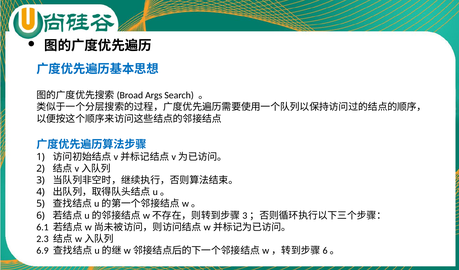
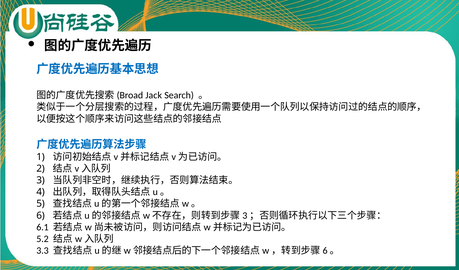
Args: Args -> Jack
2.3: 2.3 -> 5.2
6.9: 6.9 -> 3.3
